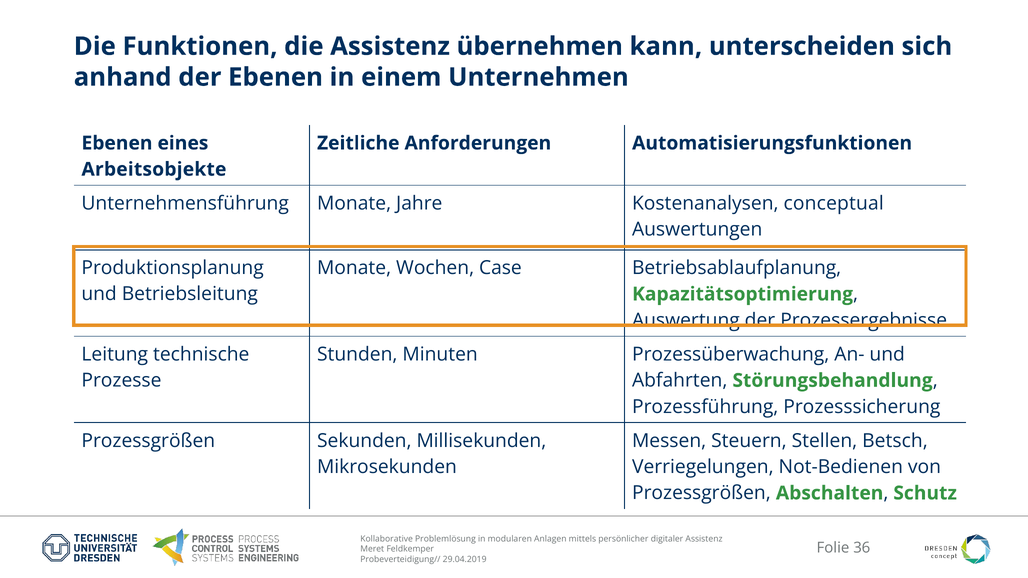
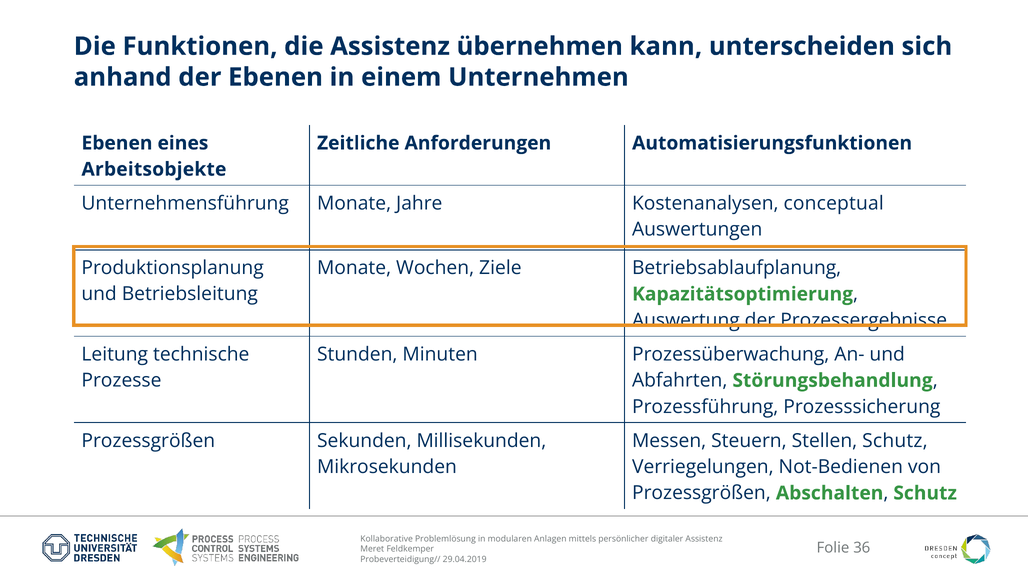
Case: Case -> Ziele
Stellen Betsch: Betsch -> Schutz
